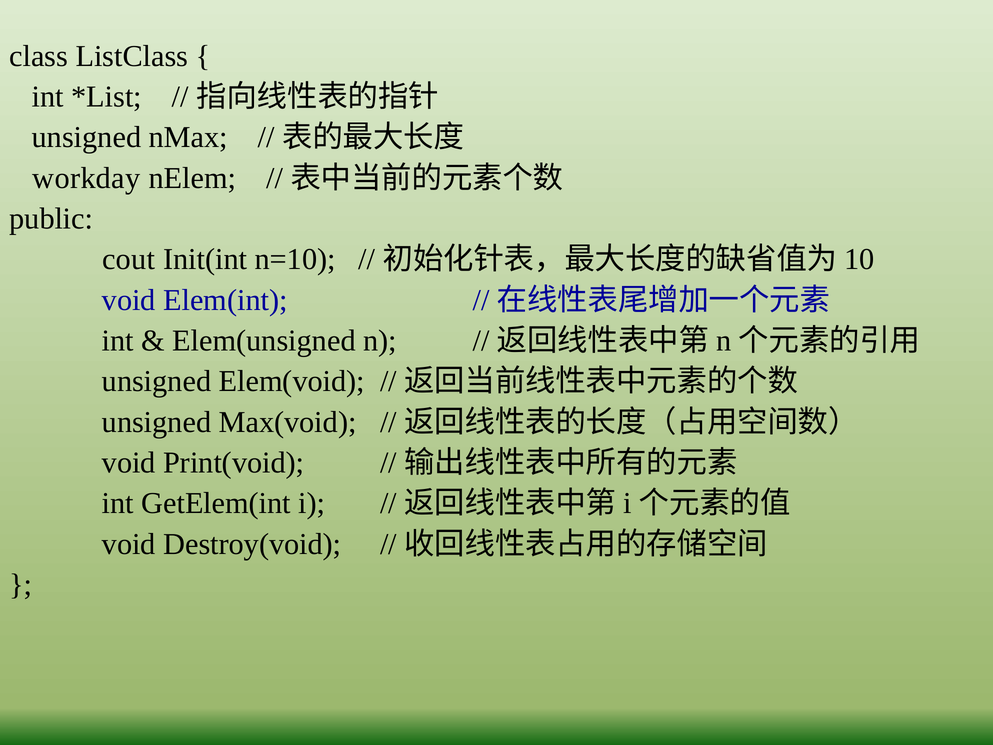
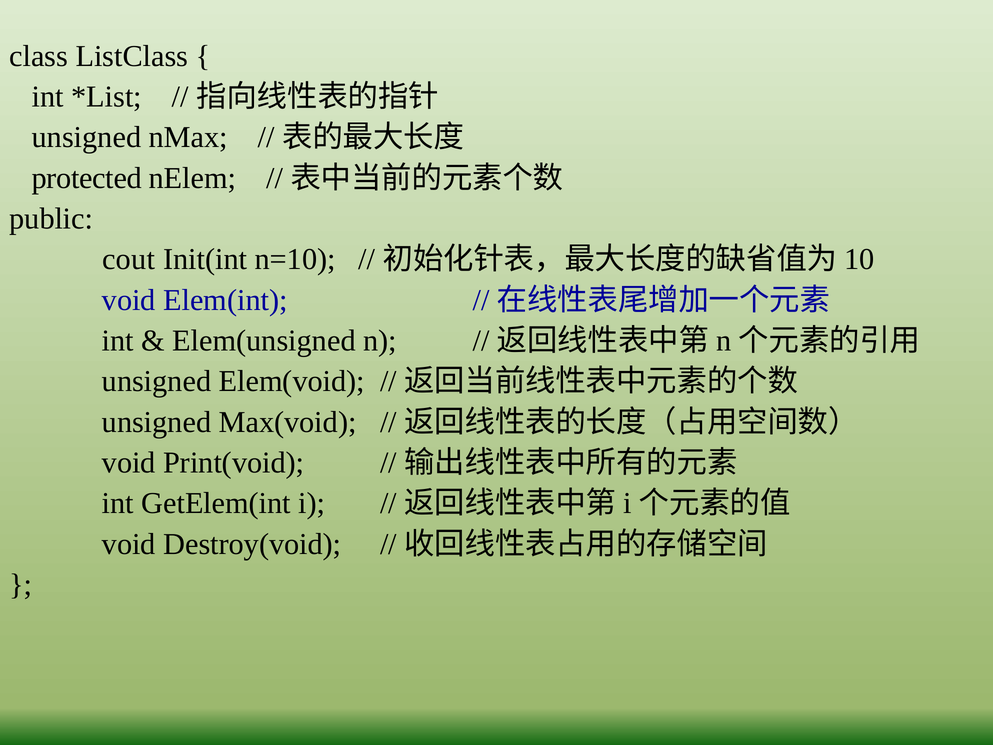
workday: workday -> protected
